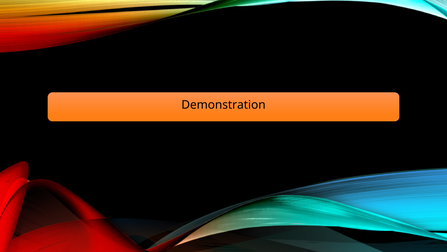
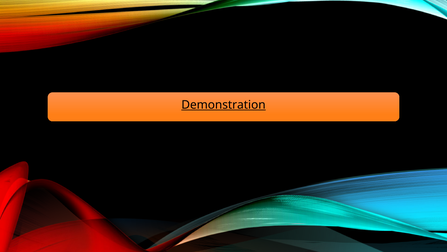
Demonstration underline: none -> present
